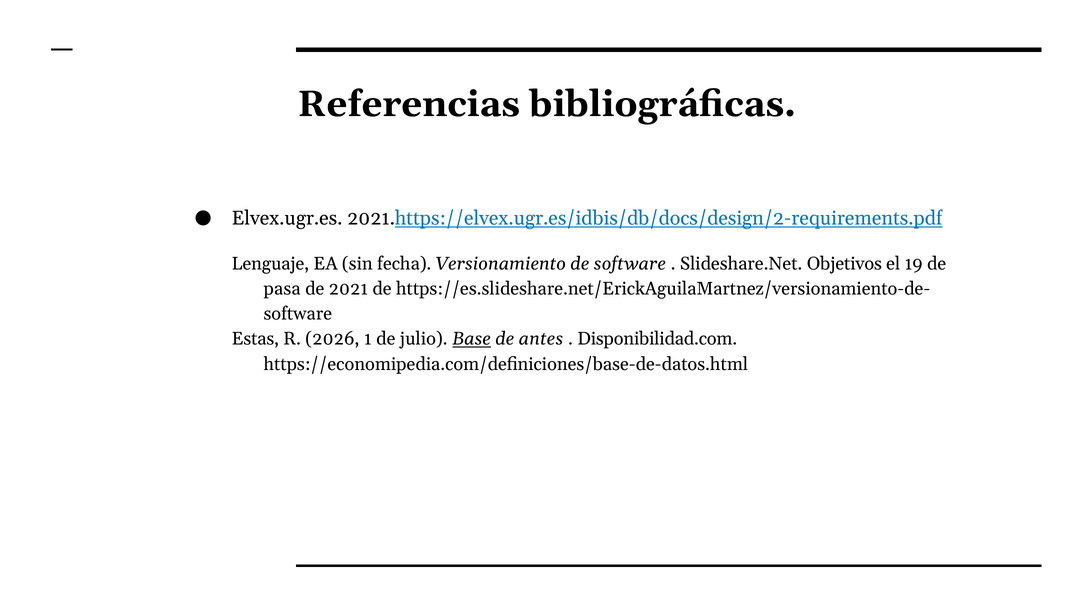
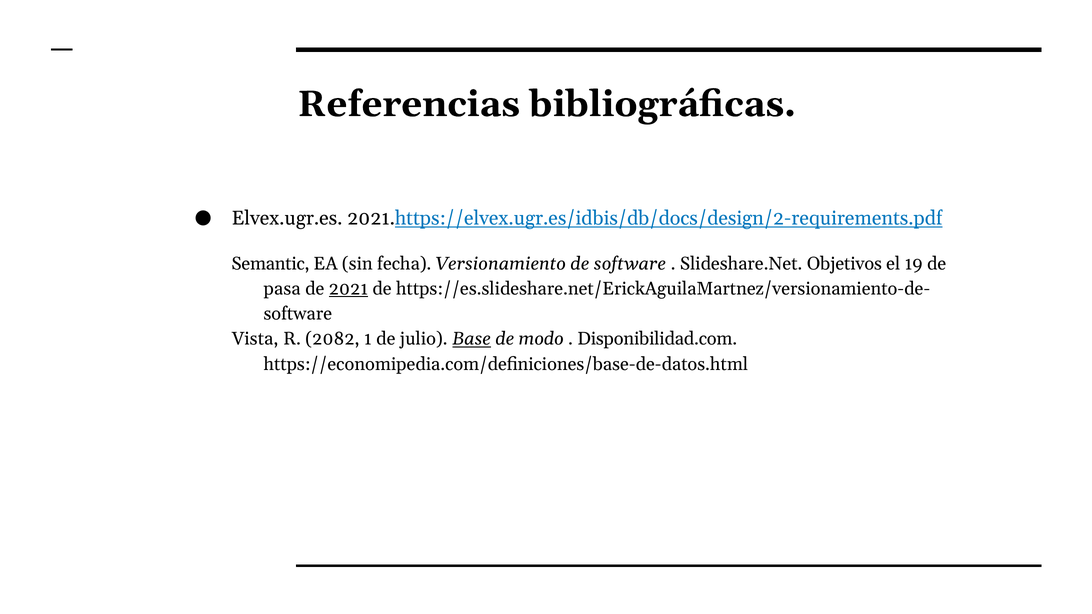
Lenguaje: Lenguaje -> Semantic
2021 underline: none -> present
Estas: Estas -> Vista
2026: 2026 -> 2082
antes: antes -> modo
